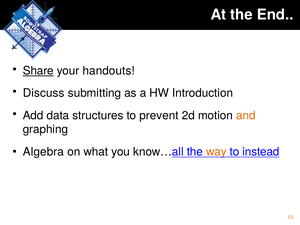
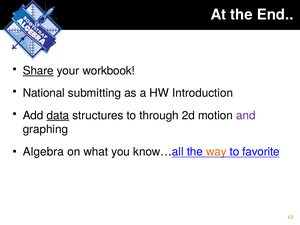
handouts: handouts -> workbook
Discuss: Discuss -> National
data underline: none -> present
prevent: prevent -> through
and colour: orange -> purple
instead: instead -> favorite
